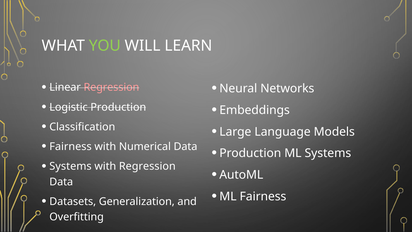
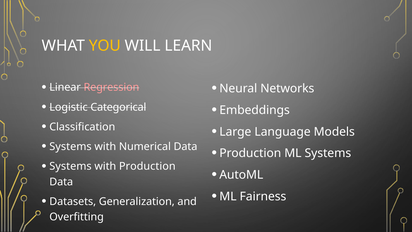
YOU colour: light green -> yellow
Logistic Production: Production -> Categorical
Fairness at (71, 147): Fairness -> Systems
with Regression: Regression -> Production
